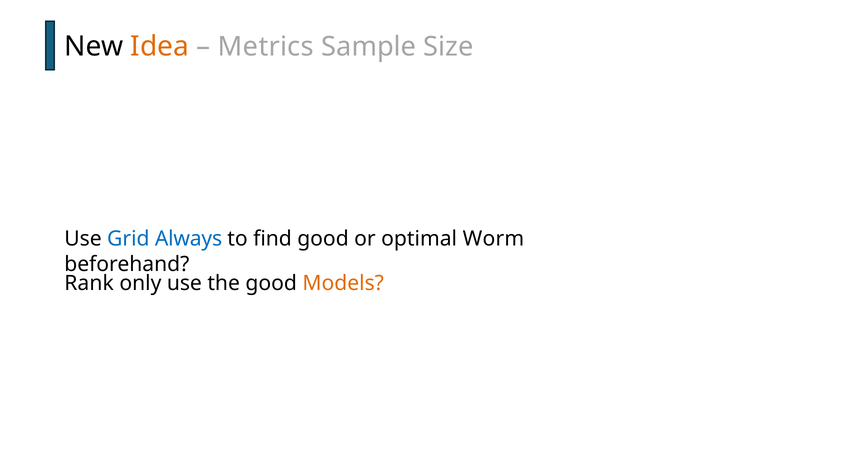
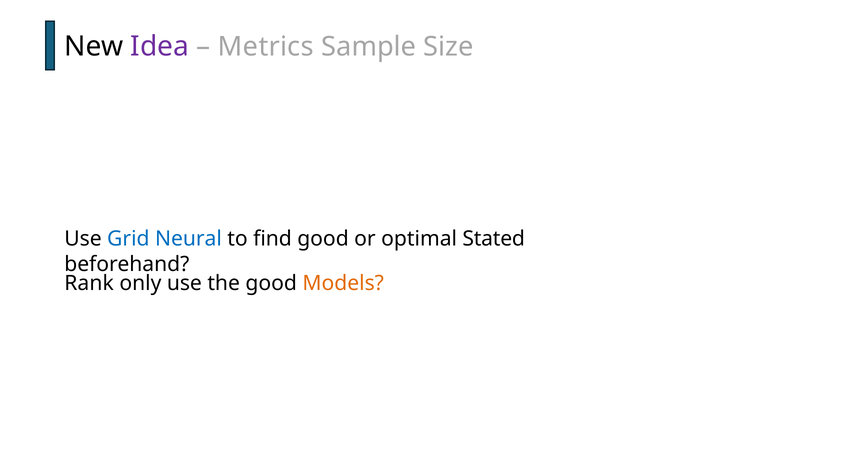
Idea colour: orange -> purple
Always: Always -> Neural
Worm: Worm -> Stated
